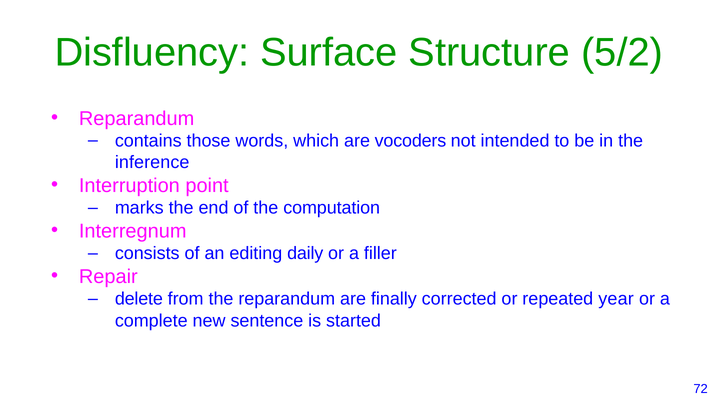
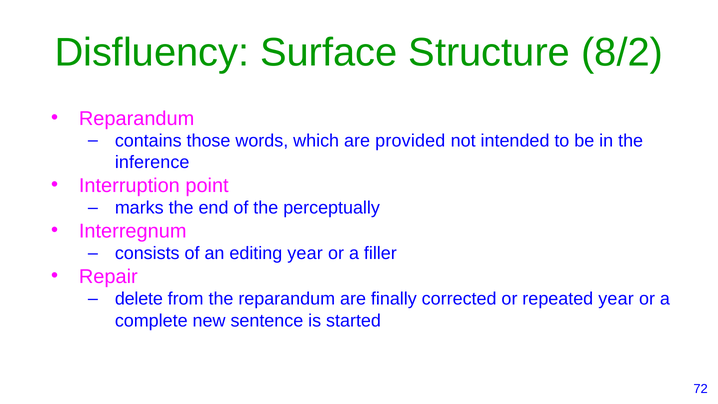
5/2: 5/2 -> 8/2
vocoders: vocoders -> provided
computation: computation -> perceptually
editing daily: daily -> year
